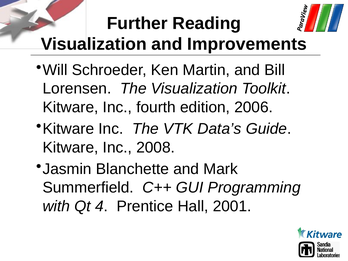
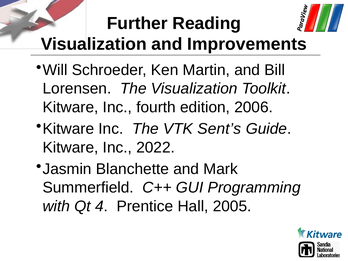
Data’s: Data’s -> Sent’s
2008: 2008 -> 2022
2001: 2001 -> 2005
